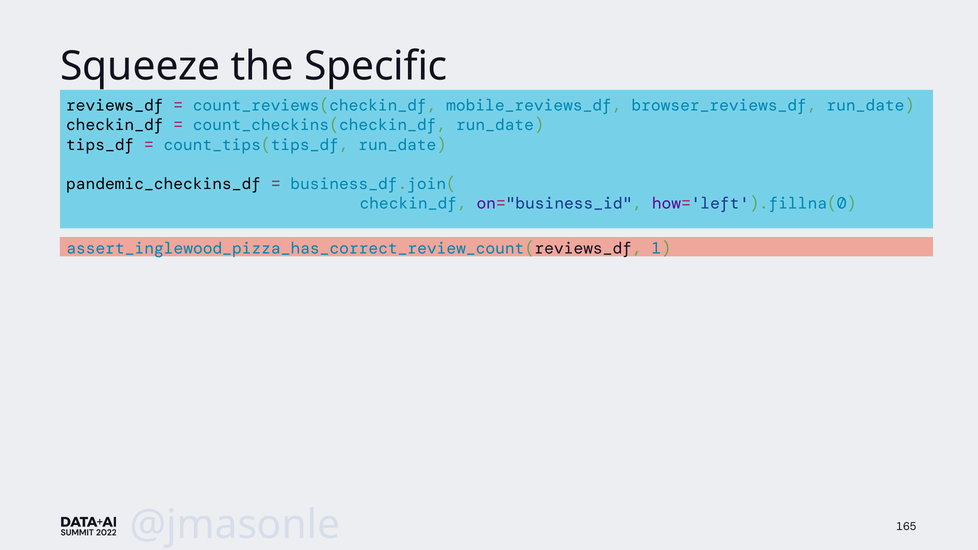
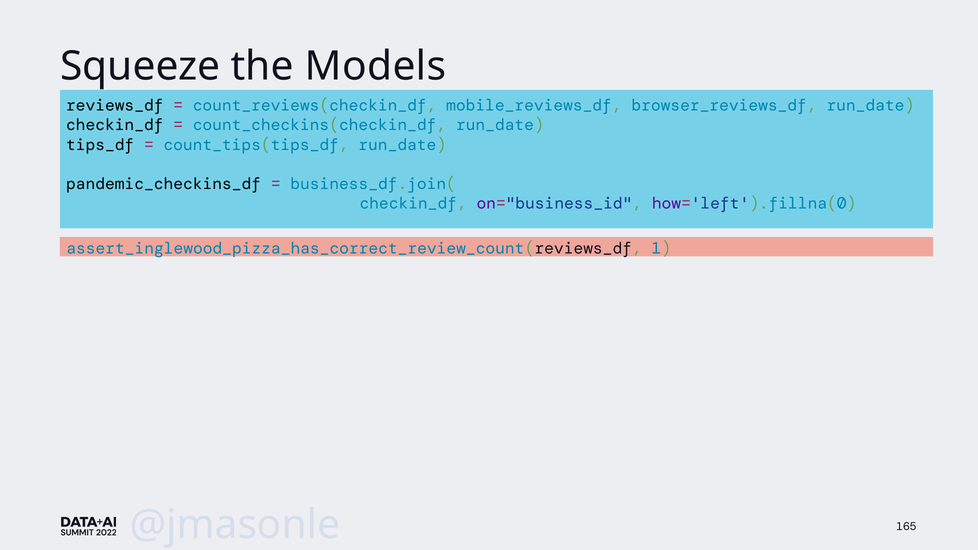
Specific: Specific -> Models
